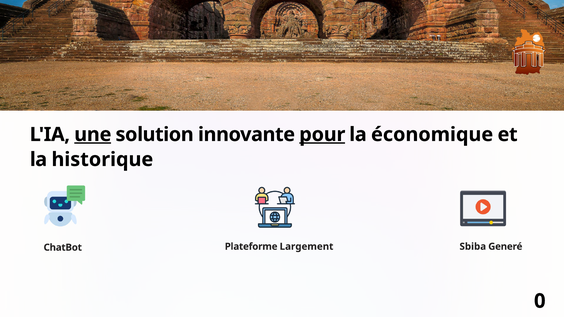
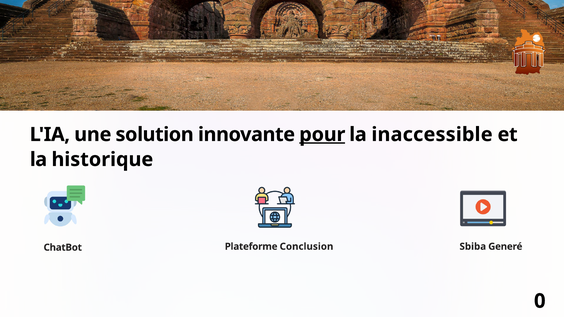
une underline: present -> none
économique: économique -> inaccessible
Largement: Largement -> Conclusion
